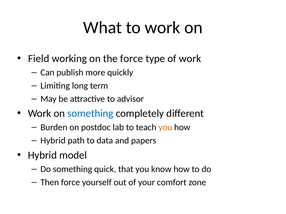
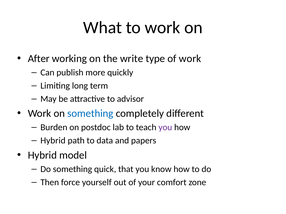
Field: Field -> After
the force: force -> write
you at (165, 128) colour: orange -> purple
